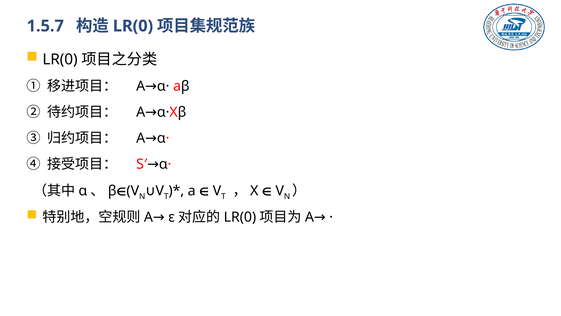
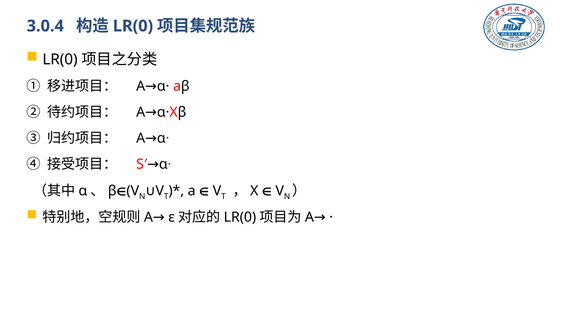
1.5.7: 1.5.7 -> 3.0.4
